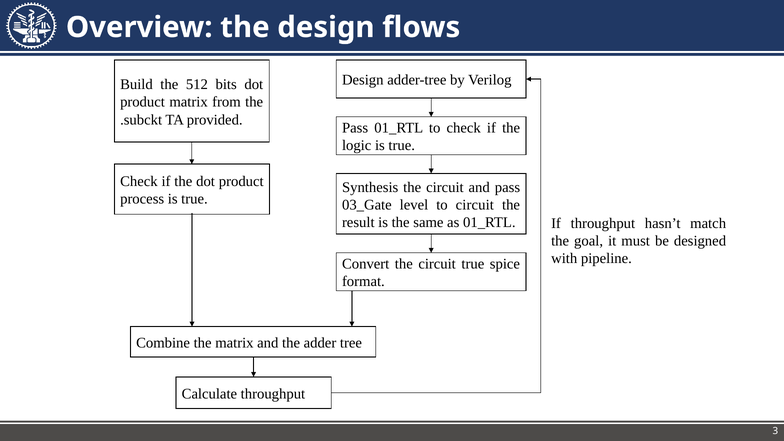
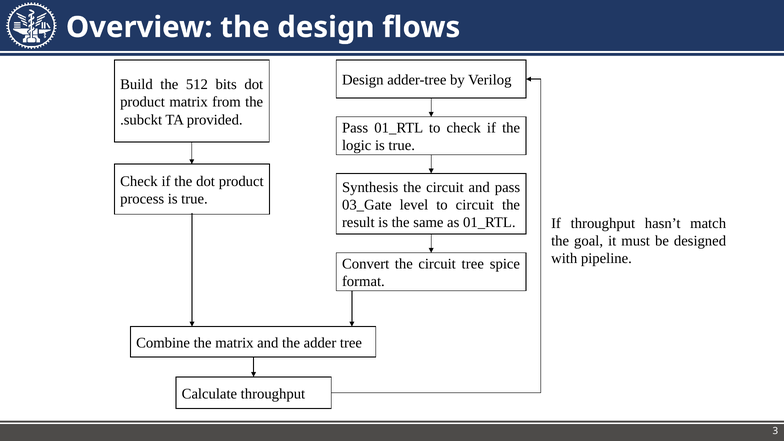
circuit true: true -> tree
